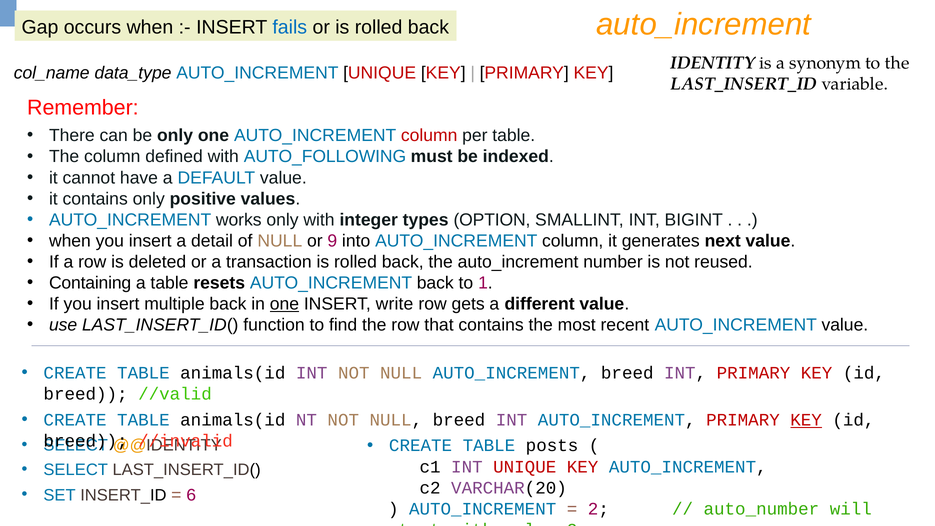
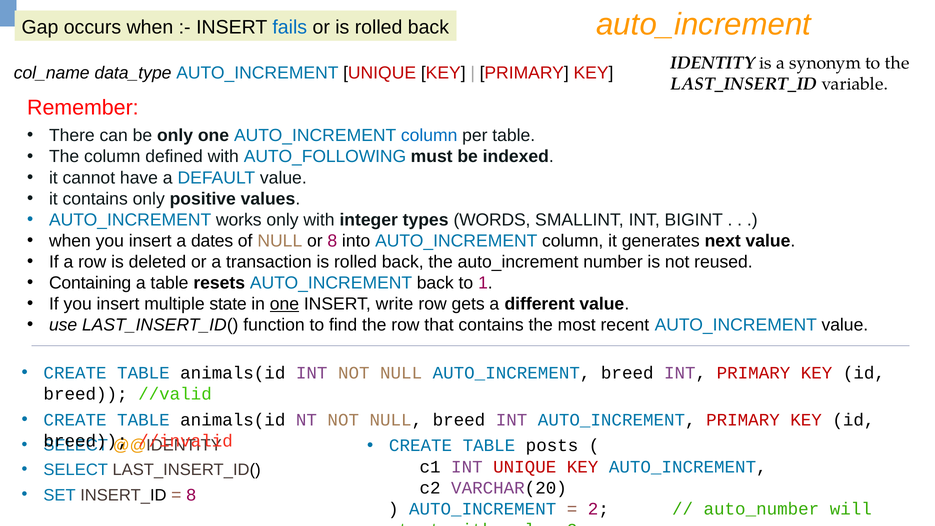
column at (429, 136) colour: red -> blue
OPTION: OPTION -> WORDS
detail: detail -> dates
or 9: 9 -> 8
multiple back: back -> state
KEY at (806, 420) underline: present -> none
6 at (191, 495): 6 -> 8
